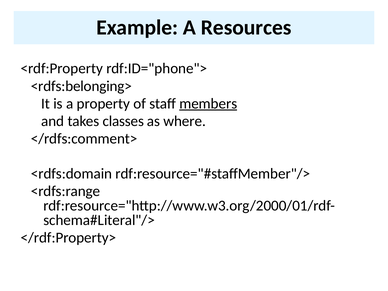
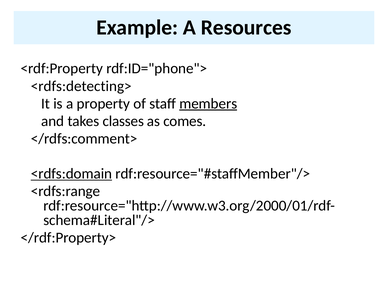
<rdfs:belonging>: <rdfs:belonging> -> <rdfs:detecting>
where: where -> comes
<rdfs:domain underline: none -> present
